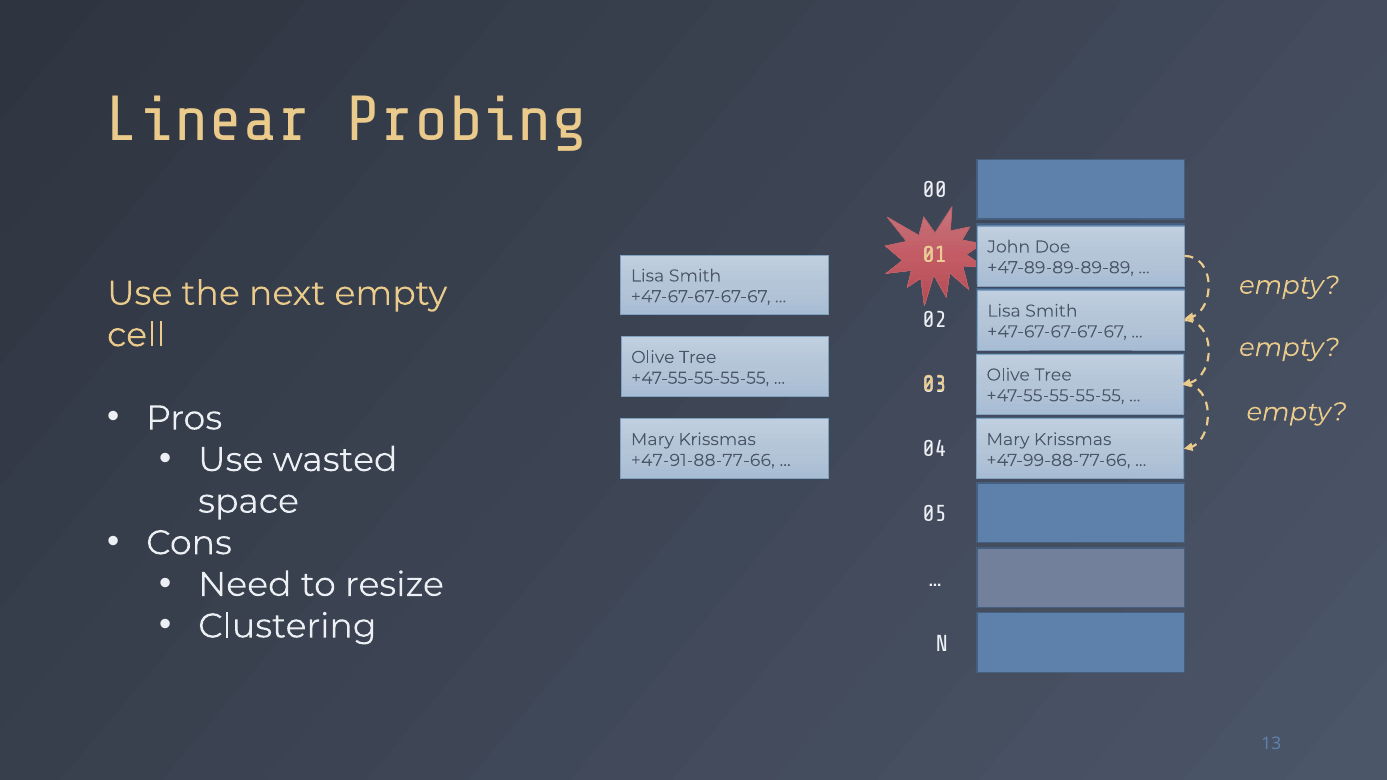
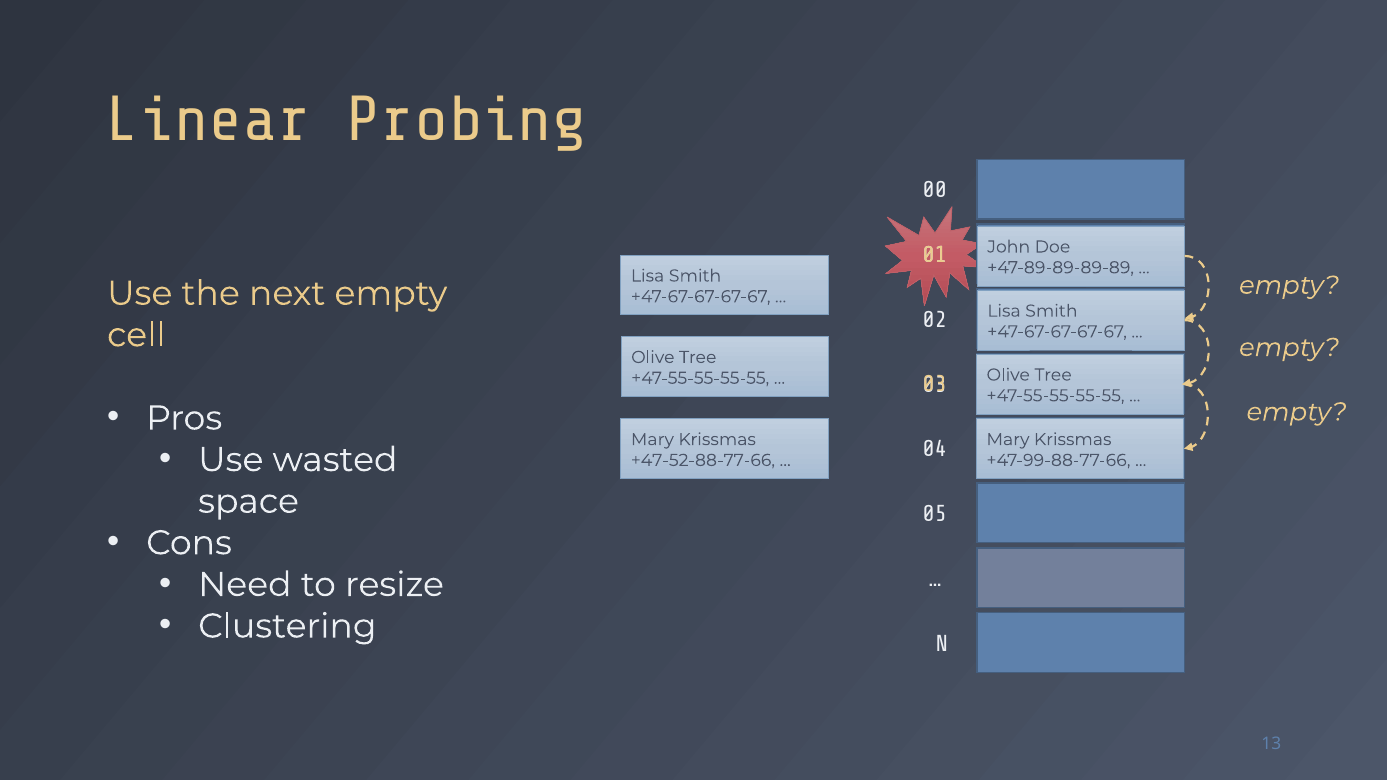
+47-91-88-77-66: +47-91-88-77-66 -> +47-52-88-77-66
